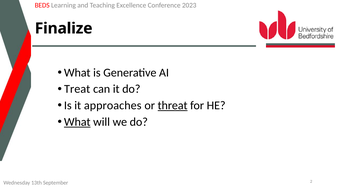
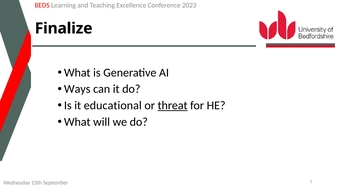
Treat: Treat -> Ways
approaches: approaches -> educational
What at (77, 122) underline: present -> none
